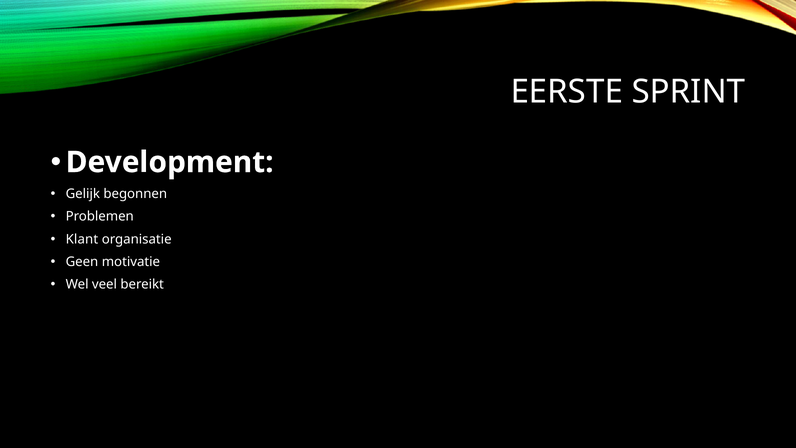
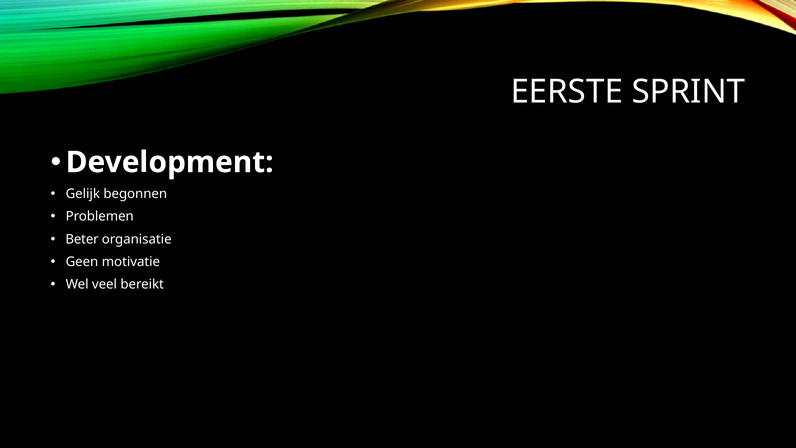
Klant: Klant -> Beter
